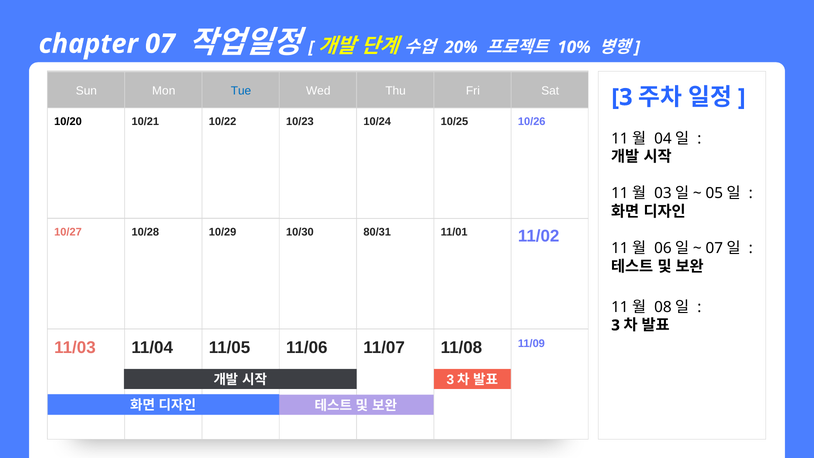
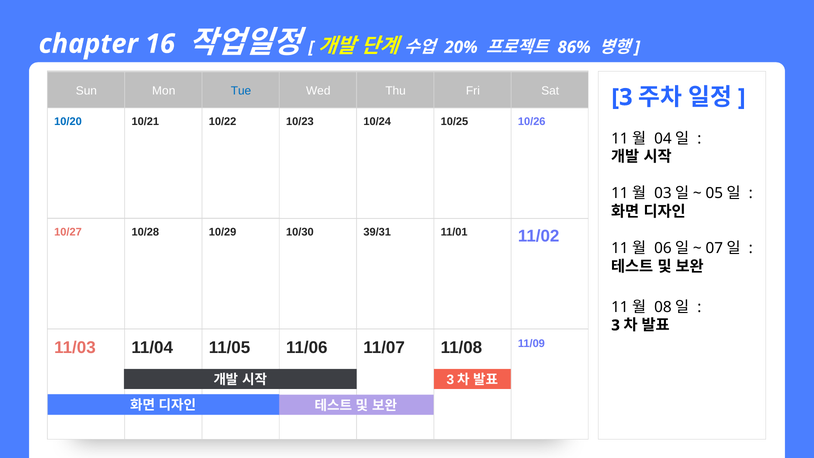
07: 07 -> 16
10%: 10% -> 86%
10/20 colour: black -> blue
80/31: 80/31 -> 39/31
